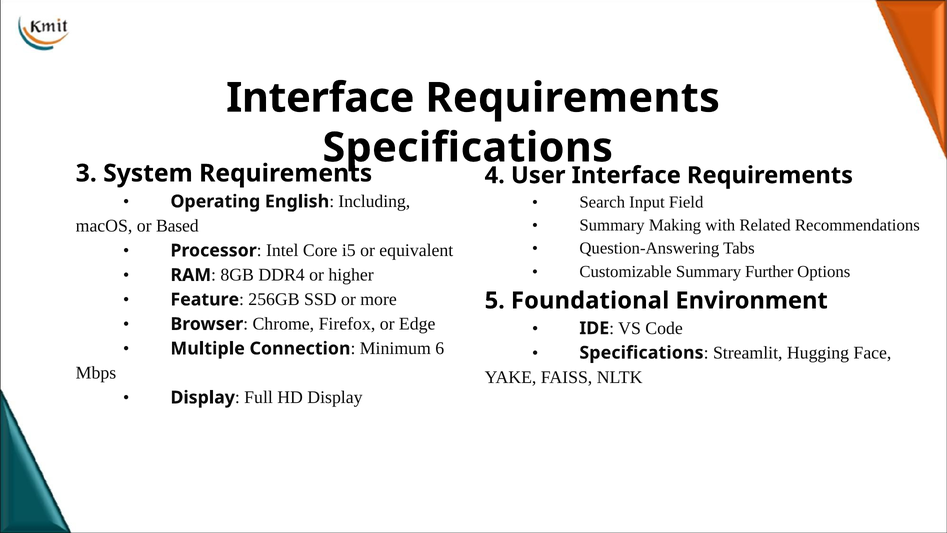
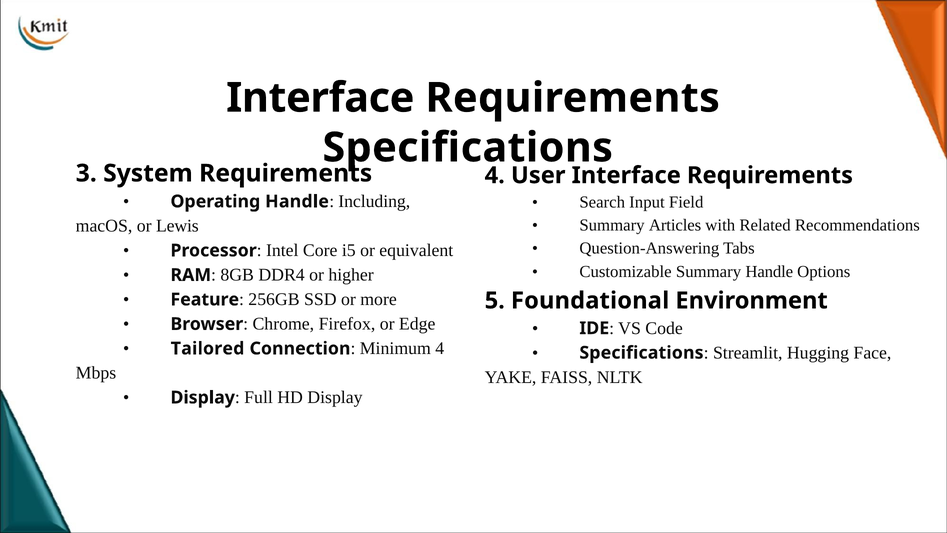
Operating English: English -> Handle
Making: Making -> Articles
Based: Based -> Lewis
Summary Further: Further -> Handle
Multiple: Multiple -> Tailored
Minimum 6: 6 -> 4
